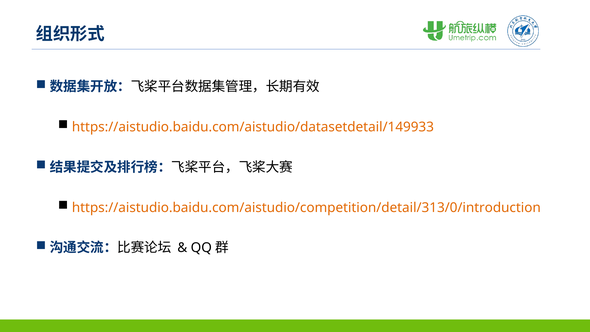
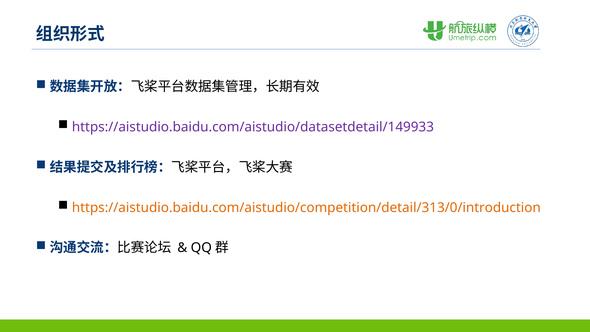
https://aistudio.baidu.com/aistudio/datasetdetail/149933 colour: orange -> purple
